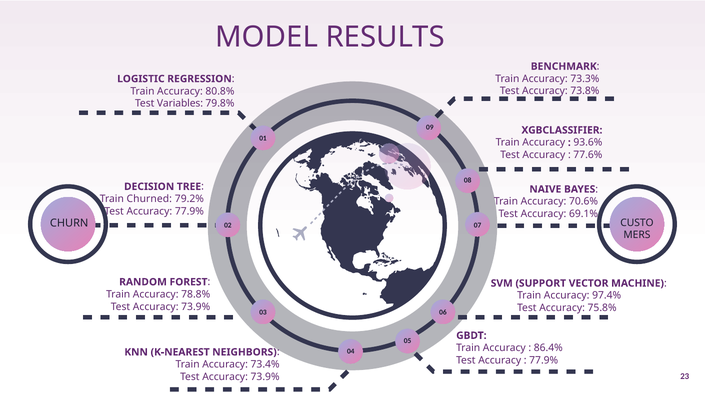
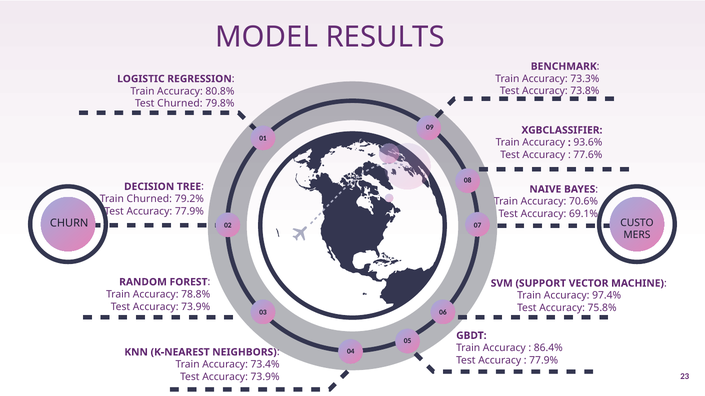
Test Variables: Variables -> Churned
